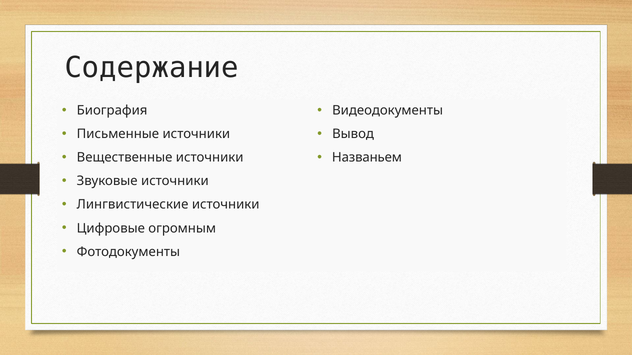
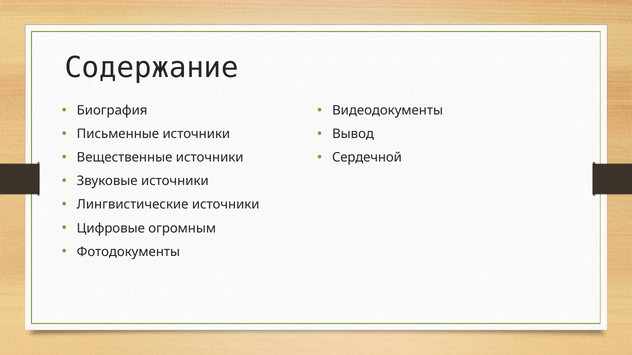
Названьем: Названьем -> Сердечной
